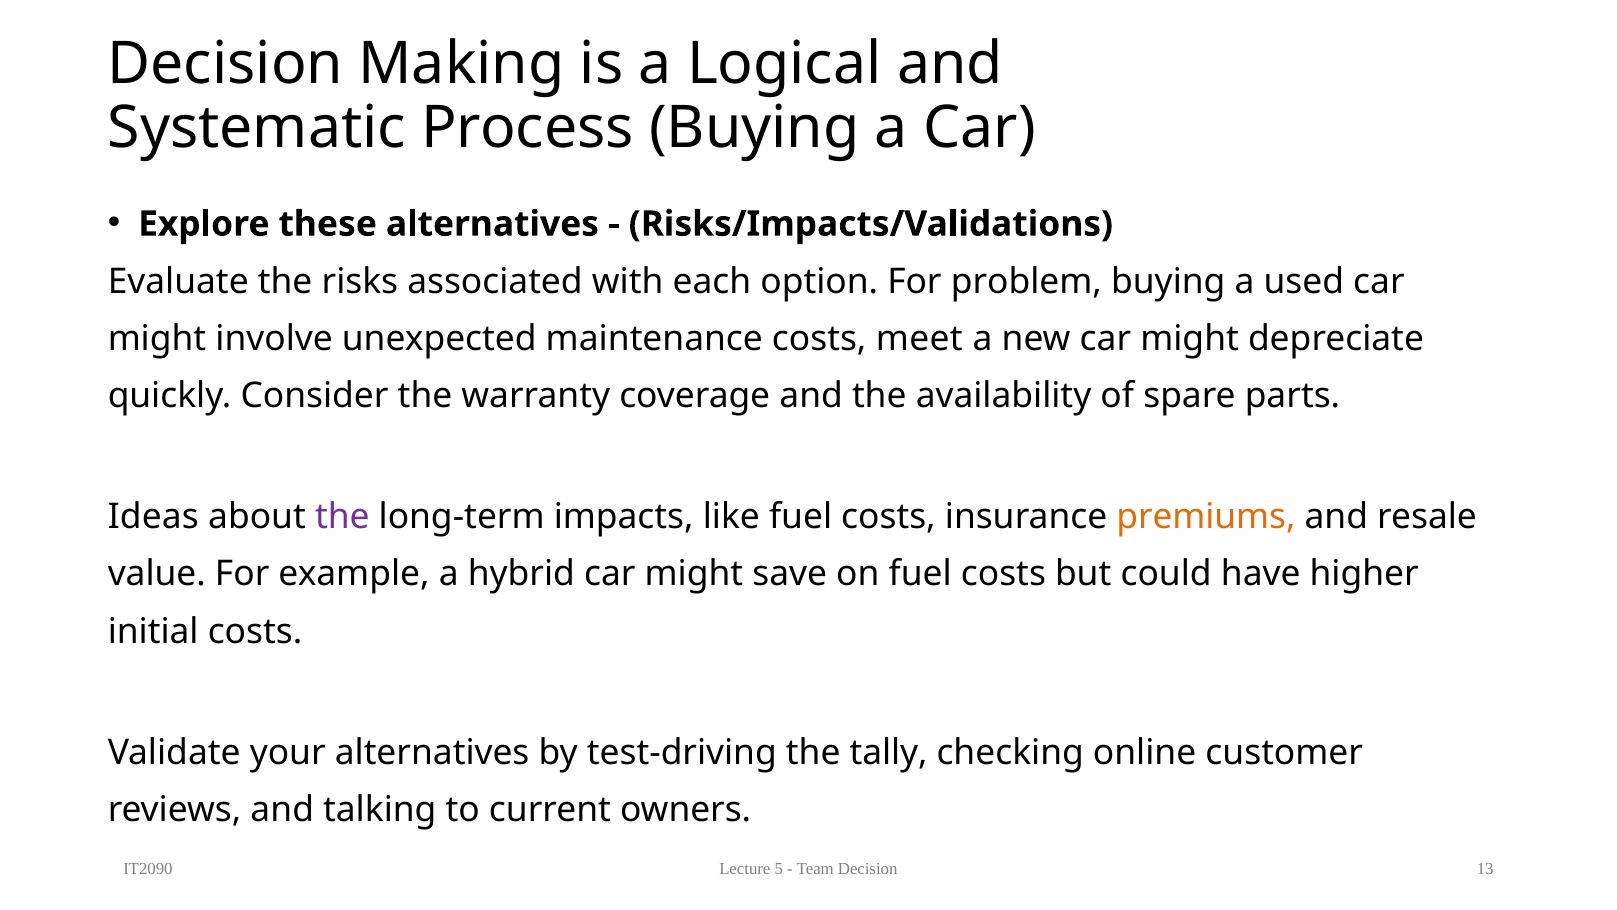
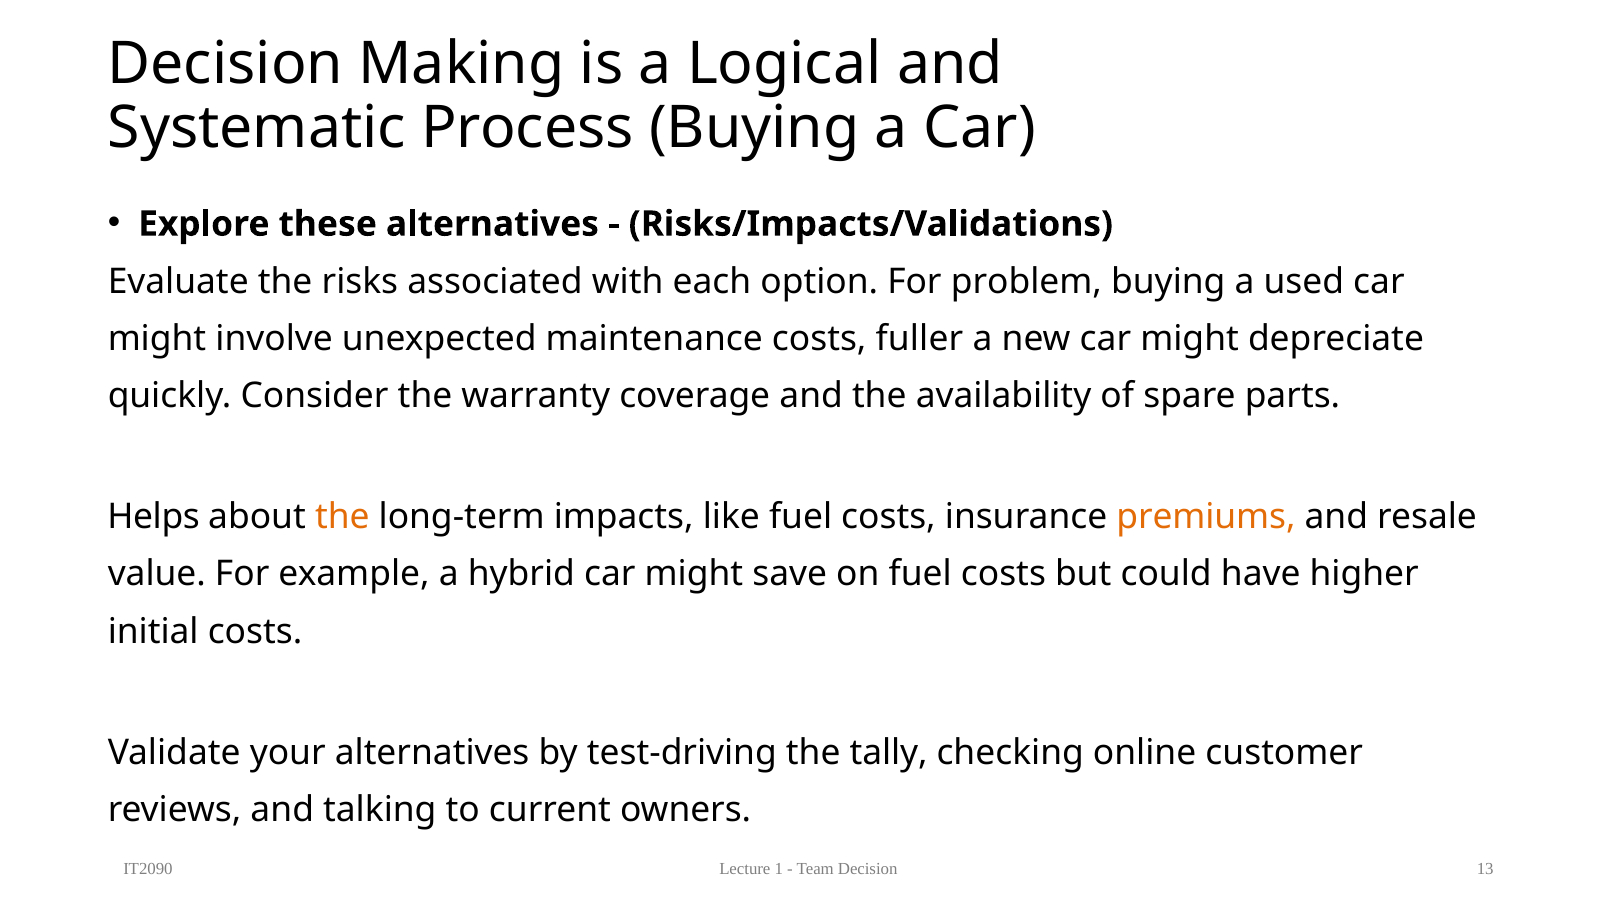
meet: meet -> fuller
Ideas: Ideas -> Helps
the at (342, 517) colour: purple -> orange
5: 5 -> 1
